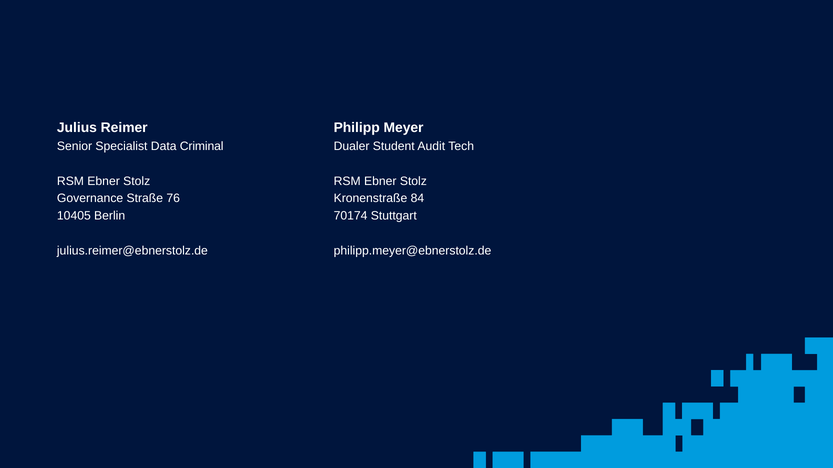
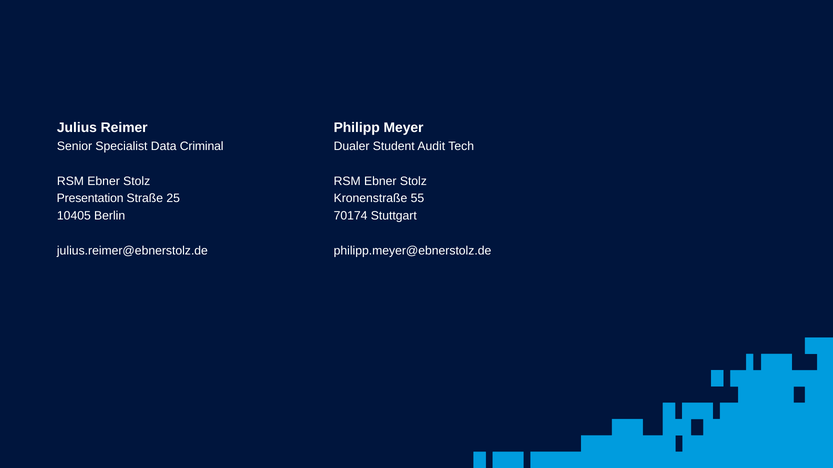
Governance: Governance -> Presentation
76: 76 -> 25
84: 84 -> 55
